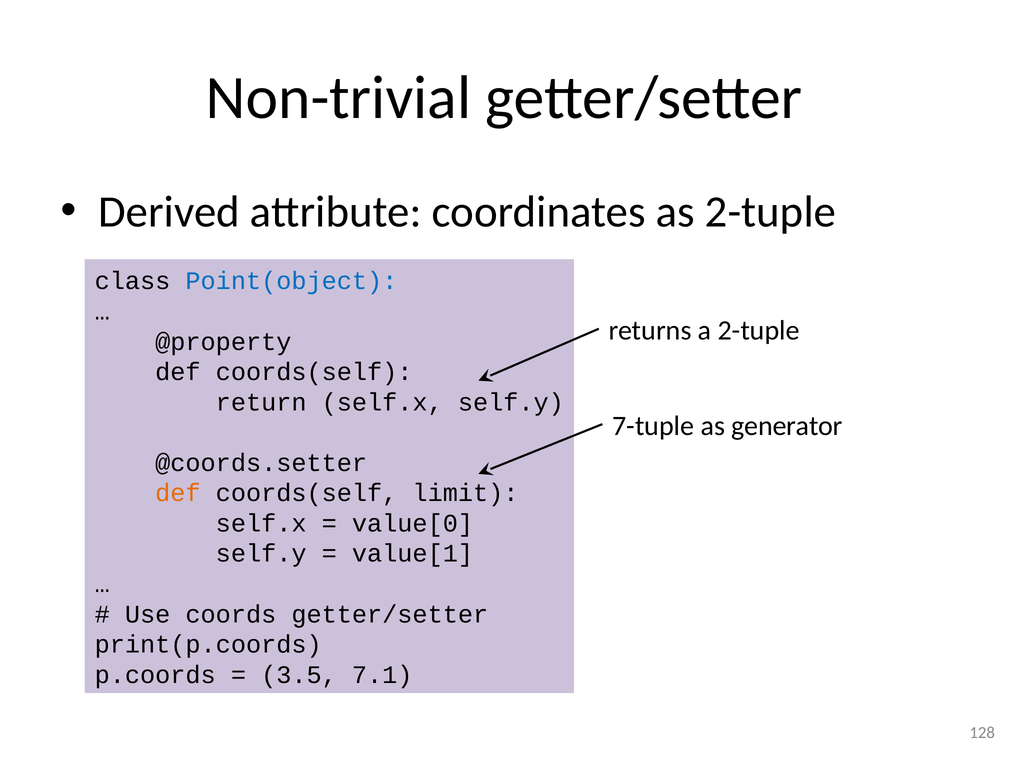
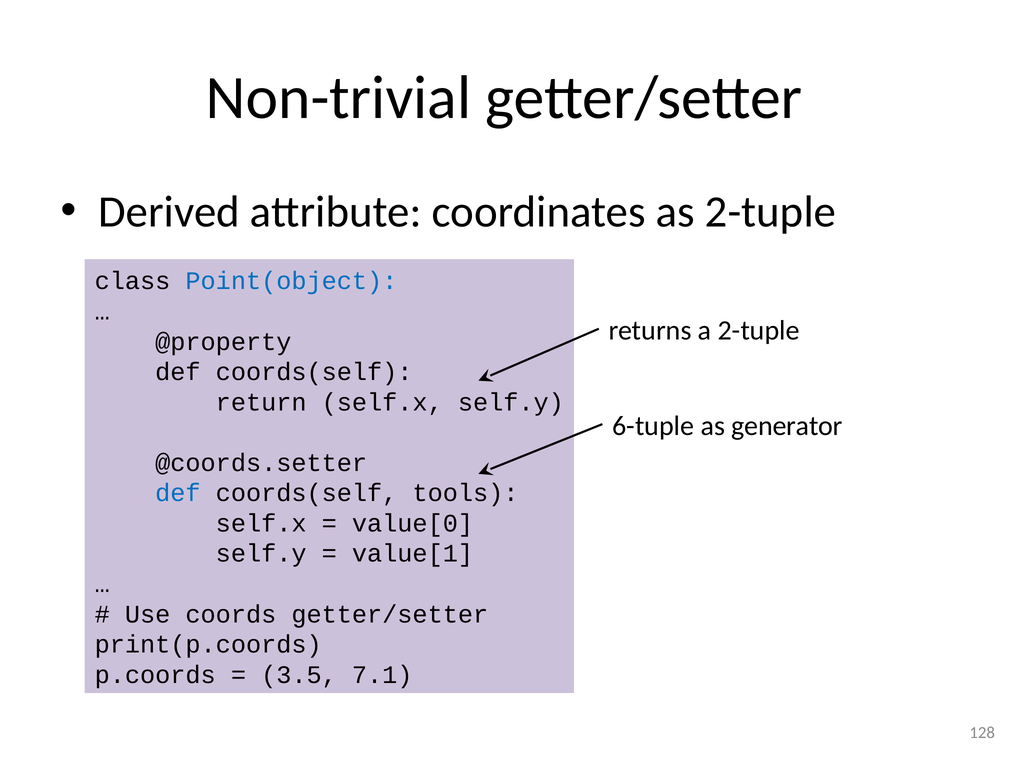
7-tuple: 7-tuple -> 6-tuple
def at (178, 493) colour: orange -> blue
limit: limit -> tools
